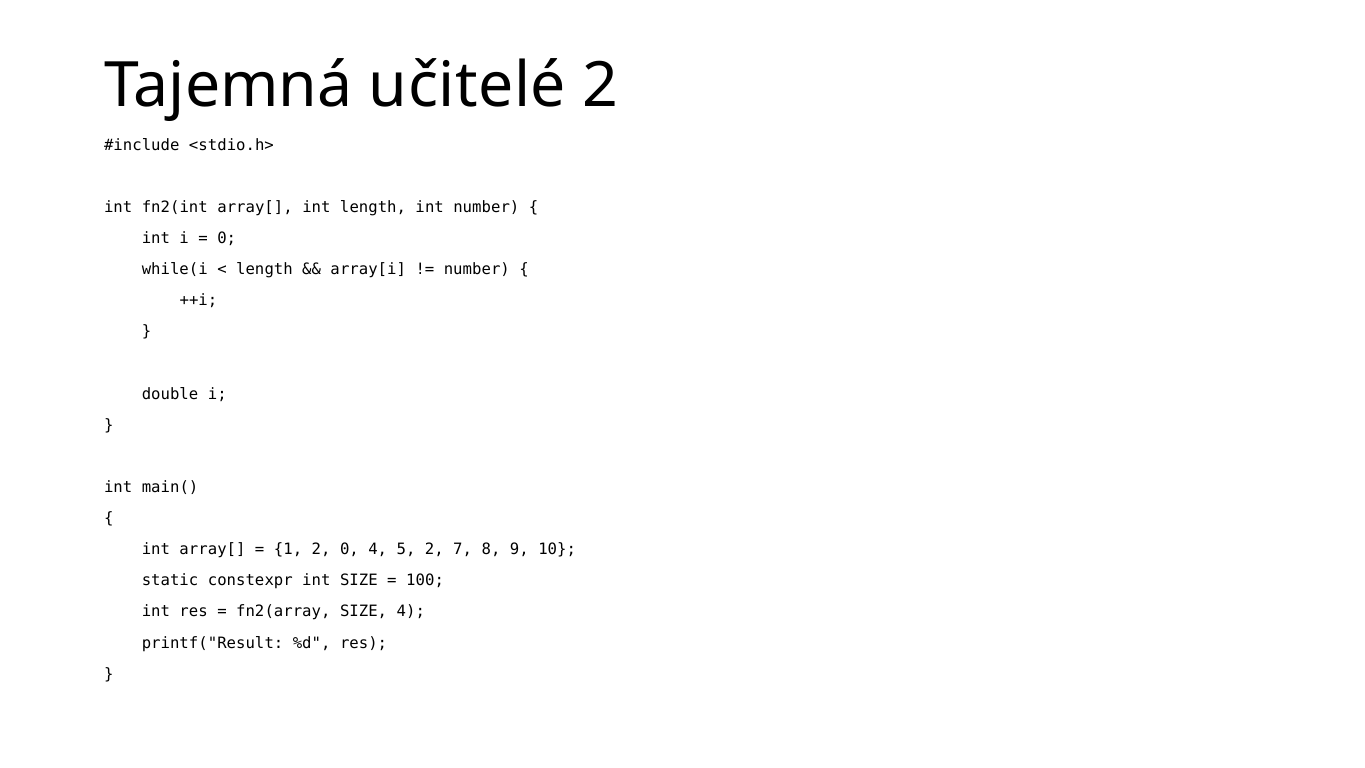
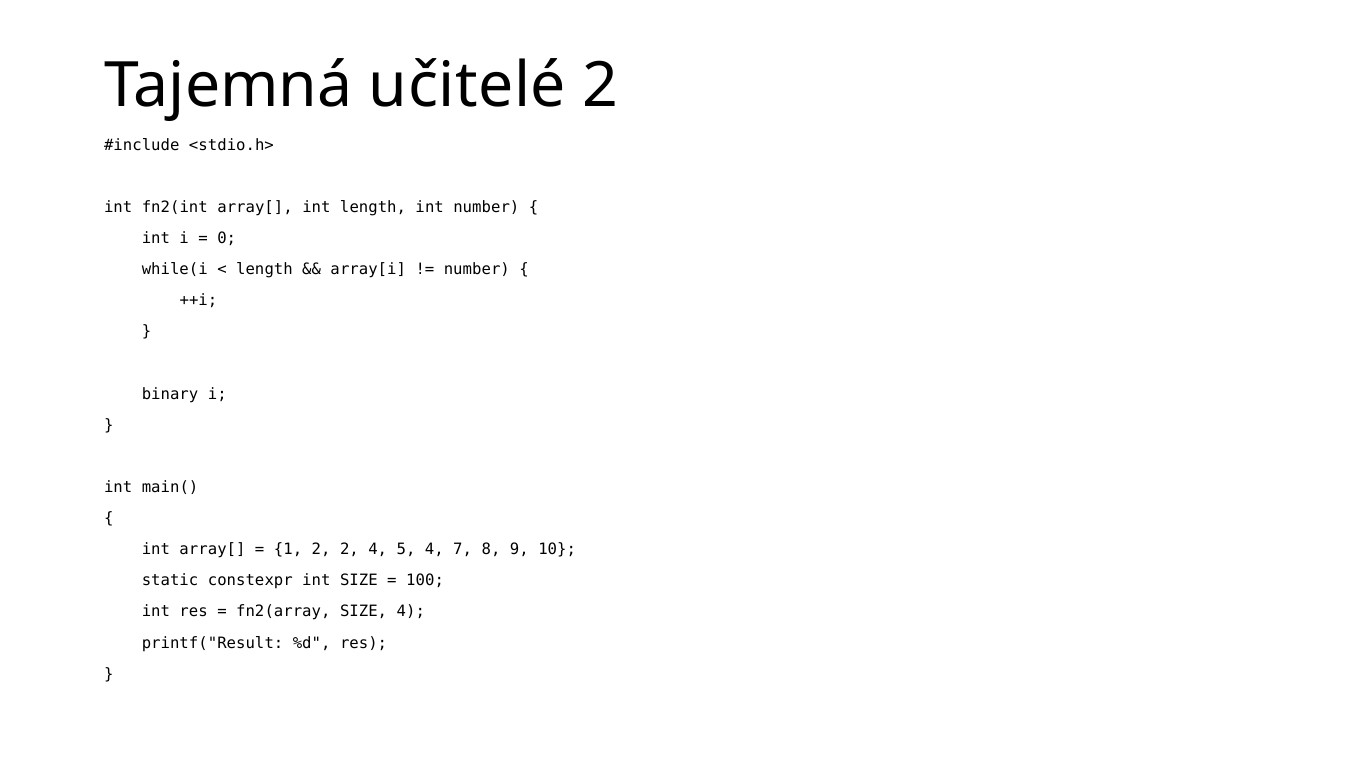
double: double -> binary
2 0: 0 -> 2
5 2: 2 -> 4
